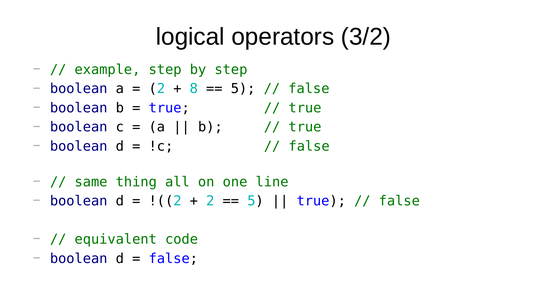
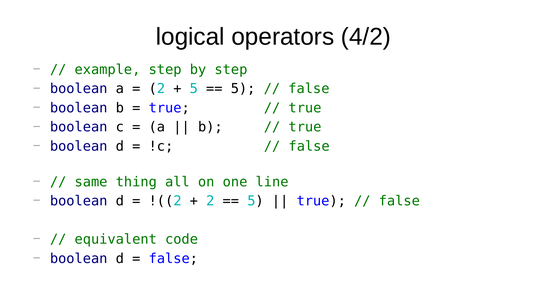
3/2: 3/2 -> 4/2
8 at (194, 89): 8 -> 5
